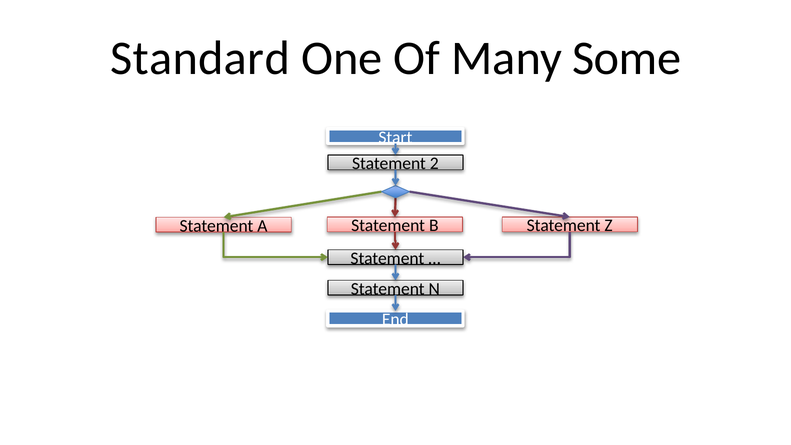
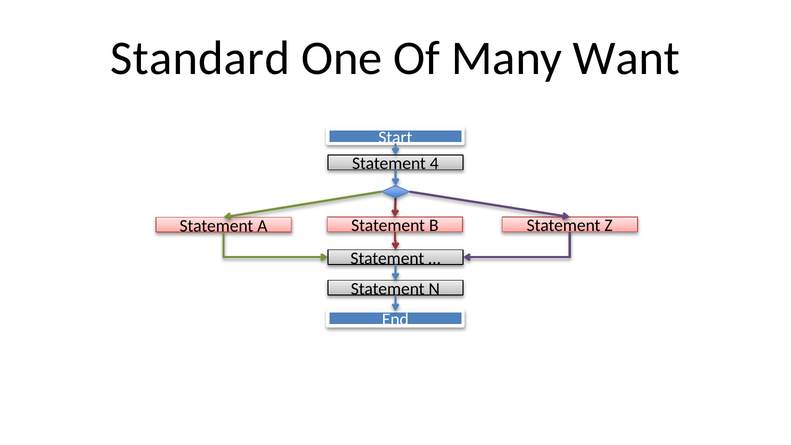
Some: Some -> Want
2: 2 -> 4
